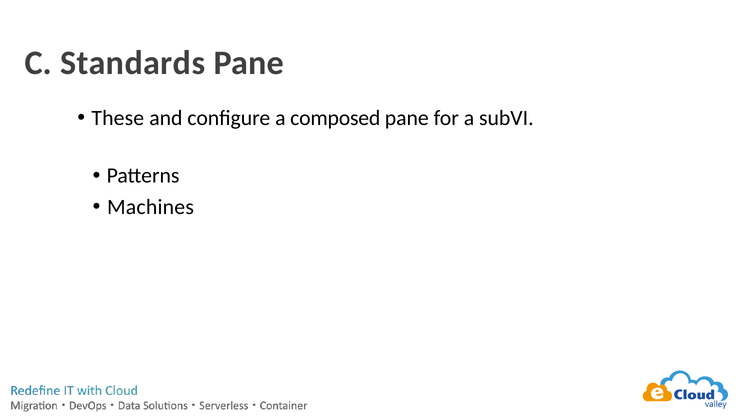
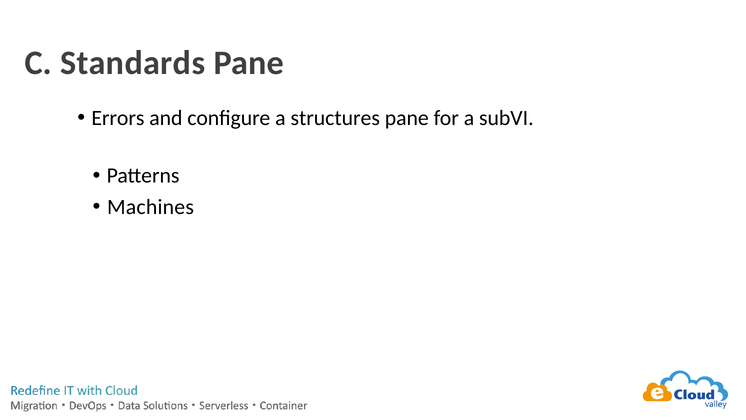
These: These -> Errors
composed: composed -> structures
